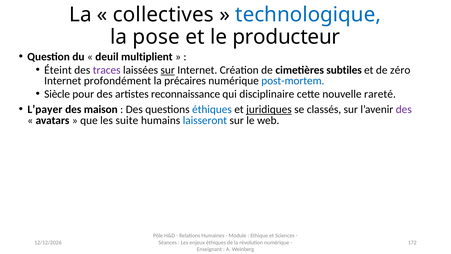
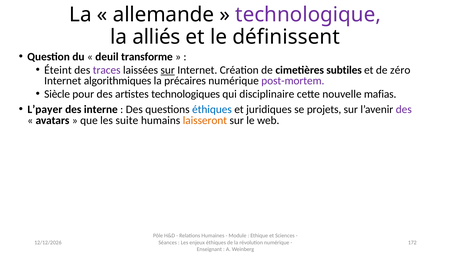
collectives: collectives -> allemande
technologique colour: blue -> purple
pose: pose -> alliés
producteur: producteur -> définissent
multiplient: multiplient -> transforme
profondément: profondément -> algorithmiques
post-mortem colour: blue -> purple
reconnaissance: reconnaissance -> technologiques
rareté: rareté -> mafias
maison: maison -> interne
juridiques underline: present -> none
classés: classés -> projets
laisseront colour: blue -> orange
